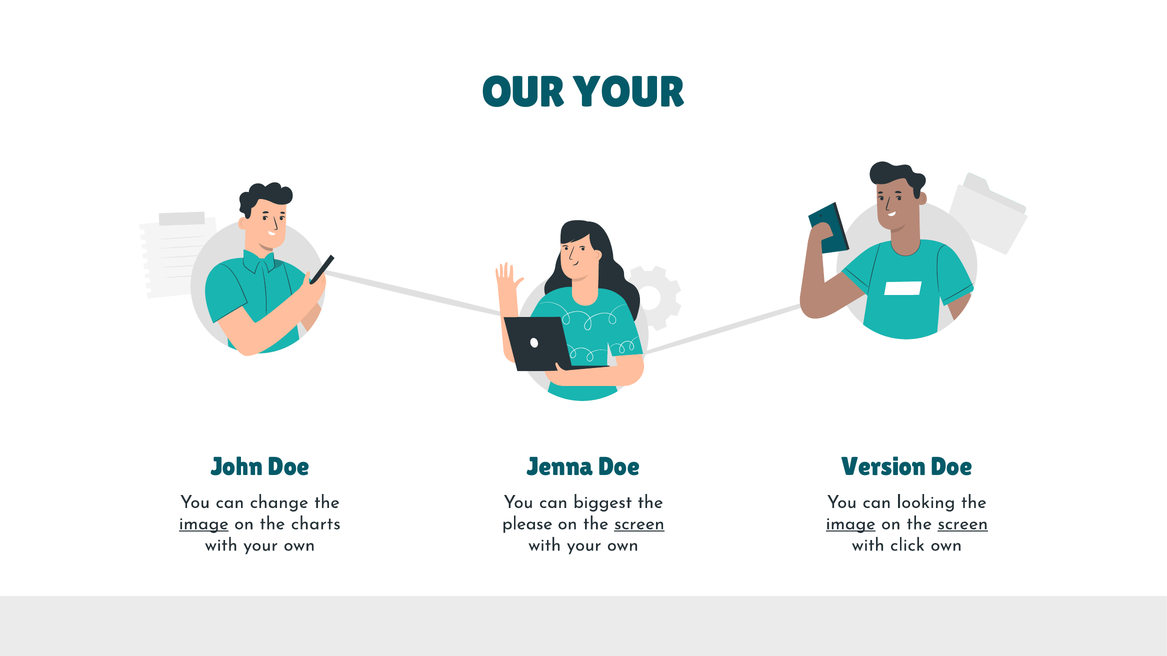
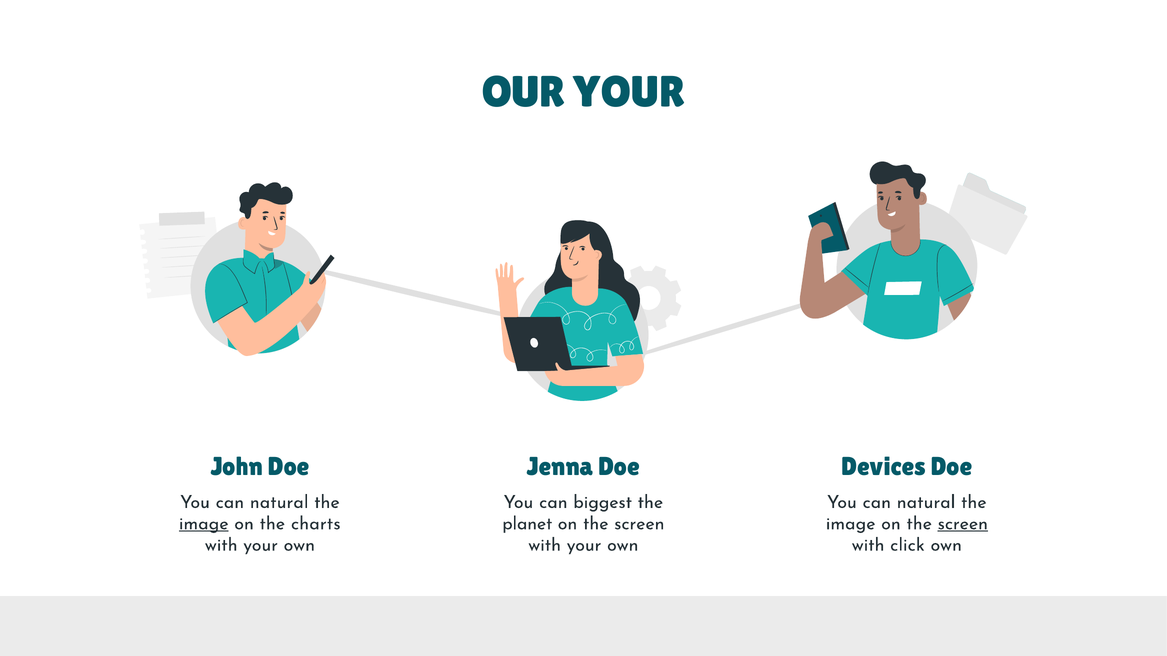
Version: Version -> Devices
change at (279, 502): change -> natural
looking at (926, 502): looking -> natural
please: please -> planet
screen at (639, 524) underline: present -> none
image at (851, 524) underline: present -> none
